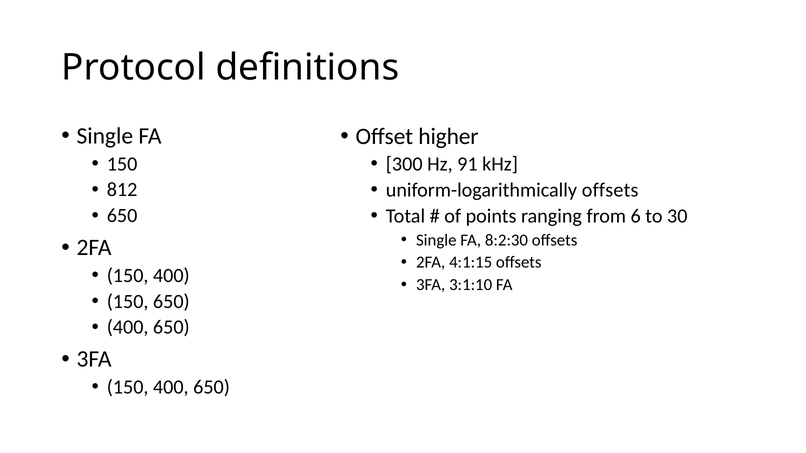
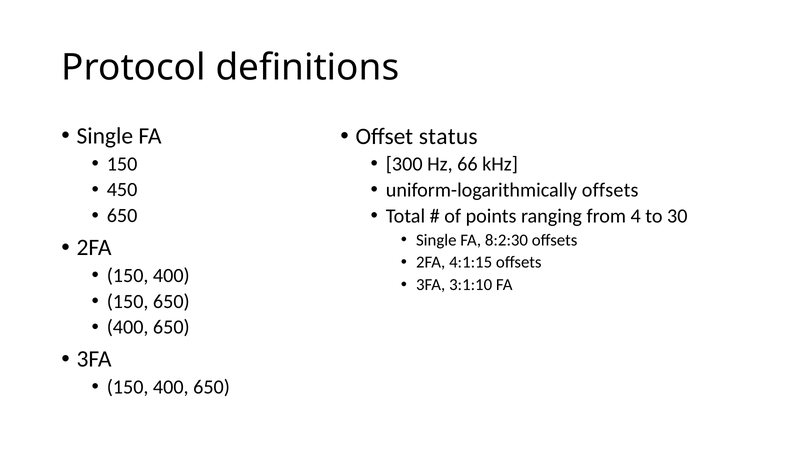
higher: higher -> status
91: 91 -> 66
812: 812 -> 450
6: 6 -> 4
